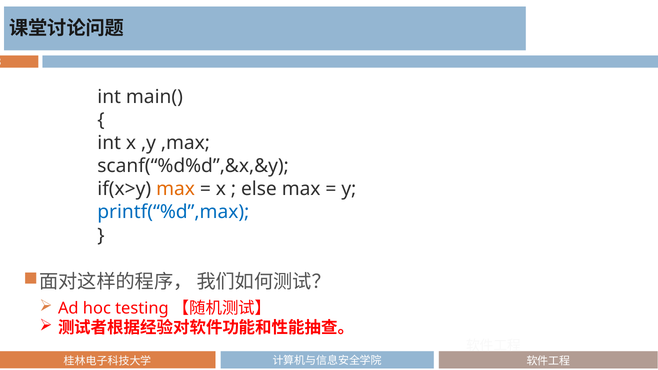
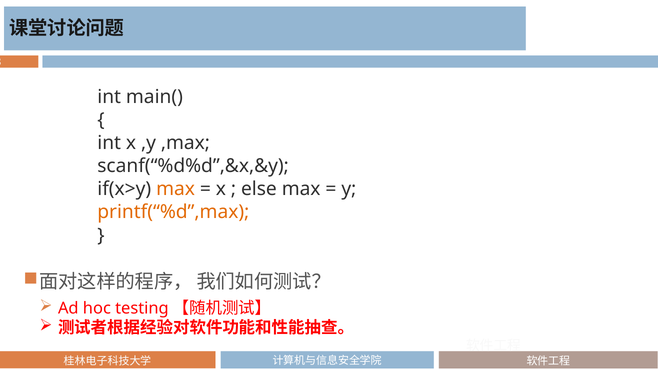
printf(“%d”,max colour: blue -> orange
